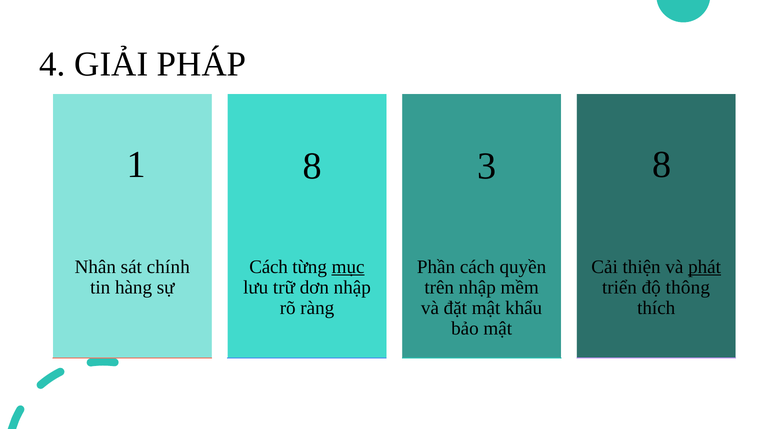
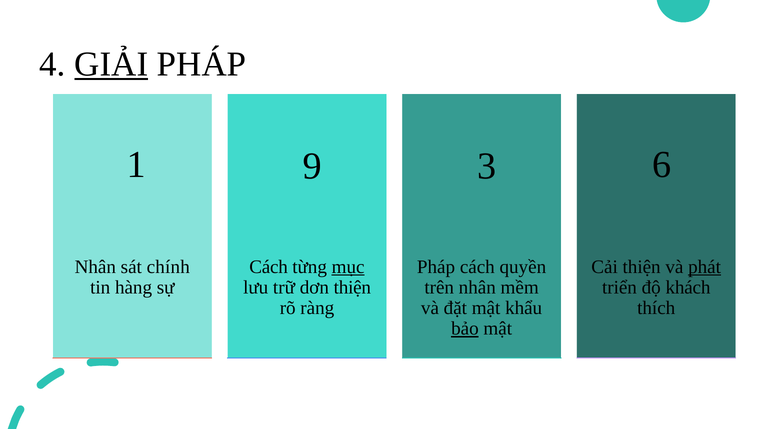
GIẢI underline: none -> present
1 8: 8 -> 9
3 8: 8 -> 6
Phần at (436, 267): Phần -> Pháp
dơn nhập: nhập -> thiện
trên nhập: nhập -> nhân
thông: thông -> khách
bảo underline: none -> present
